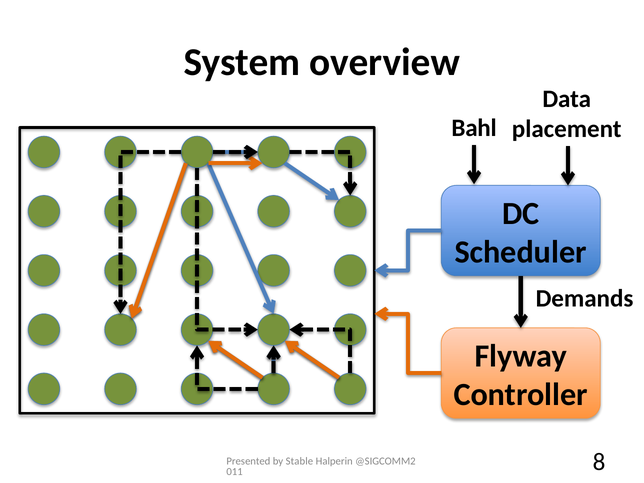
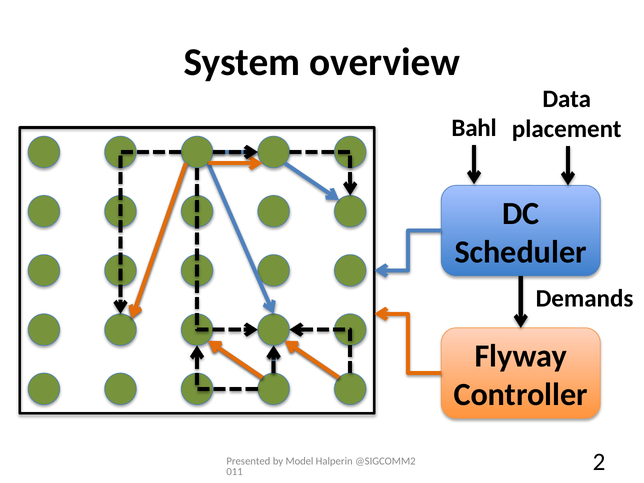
Stable: Stable -> Model
8: 8 -> 2
